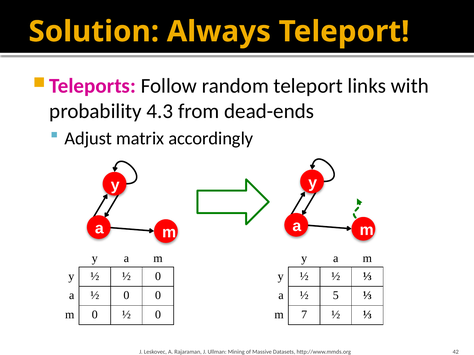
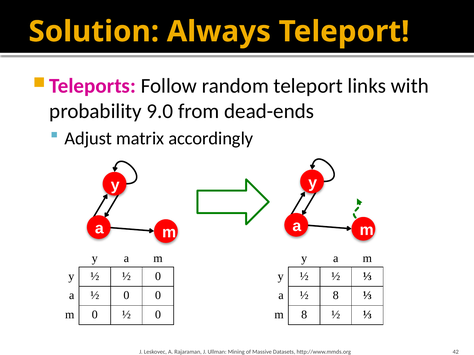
4.3: 4.3 -> 9.0
½ 5: 5 -> 8
m 7: 7 -> 8
